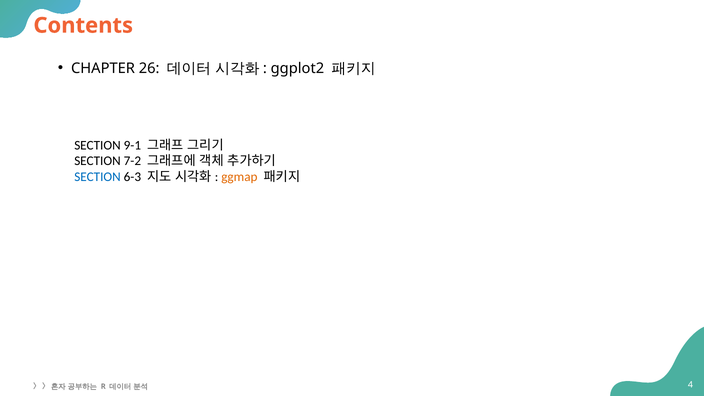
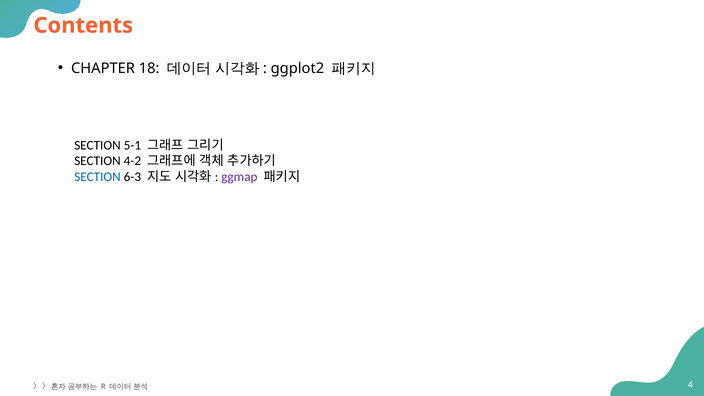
26: 26 -> 18
9-1: 9-1 -> 5-1
7-2: 7-2 -> 4-2
ggmap colour: orange -> purple
